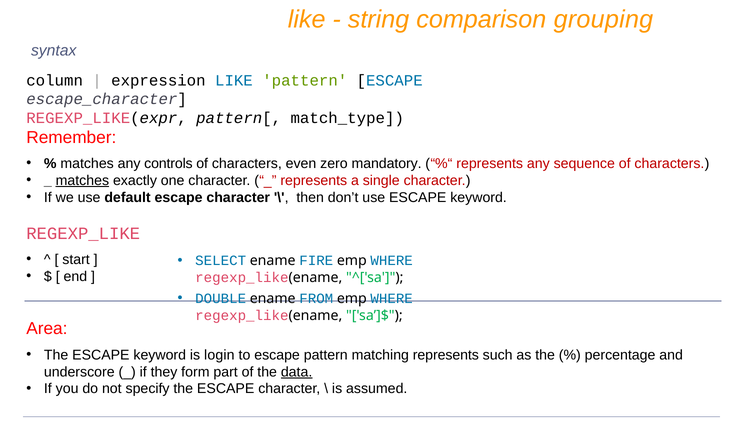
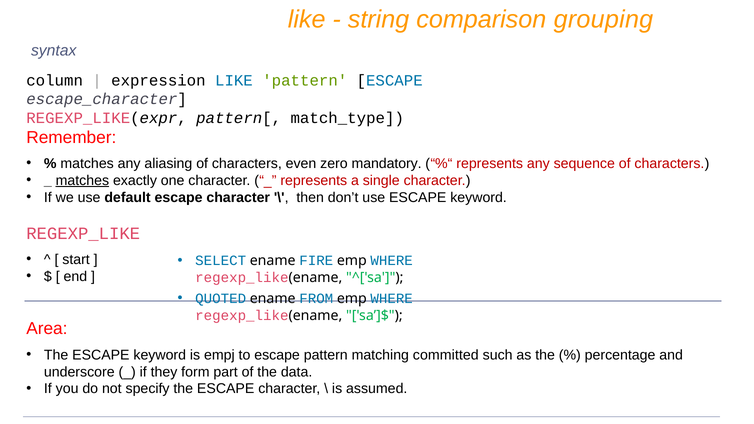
controls: controls -> aliasing
DOUBLE: DOUBLE -> QUOTED
login: login -> empj
matching represents: represents -> committed
data underline: present -> none
